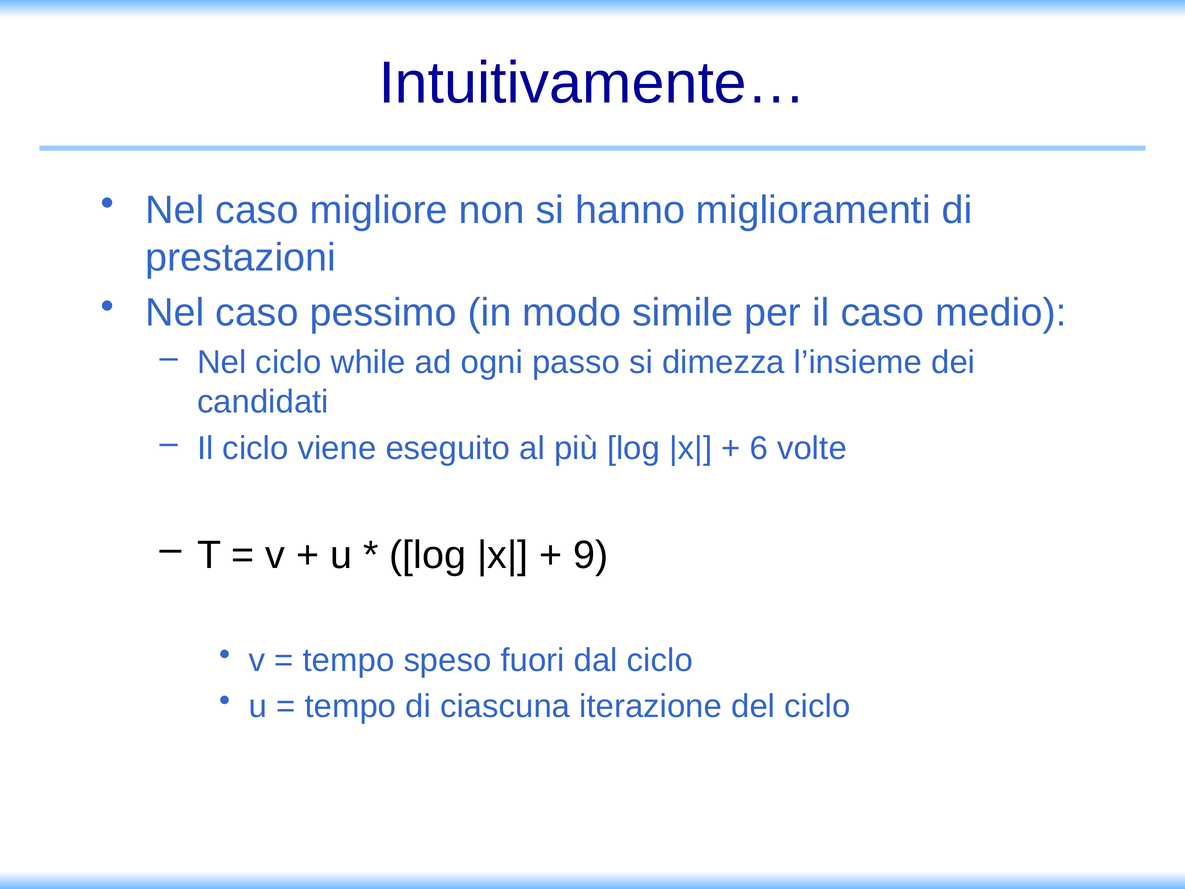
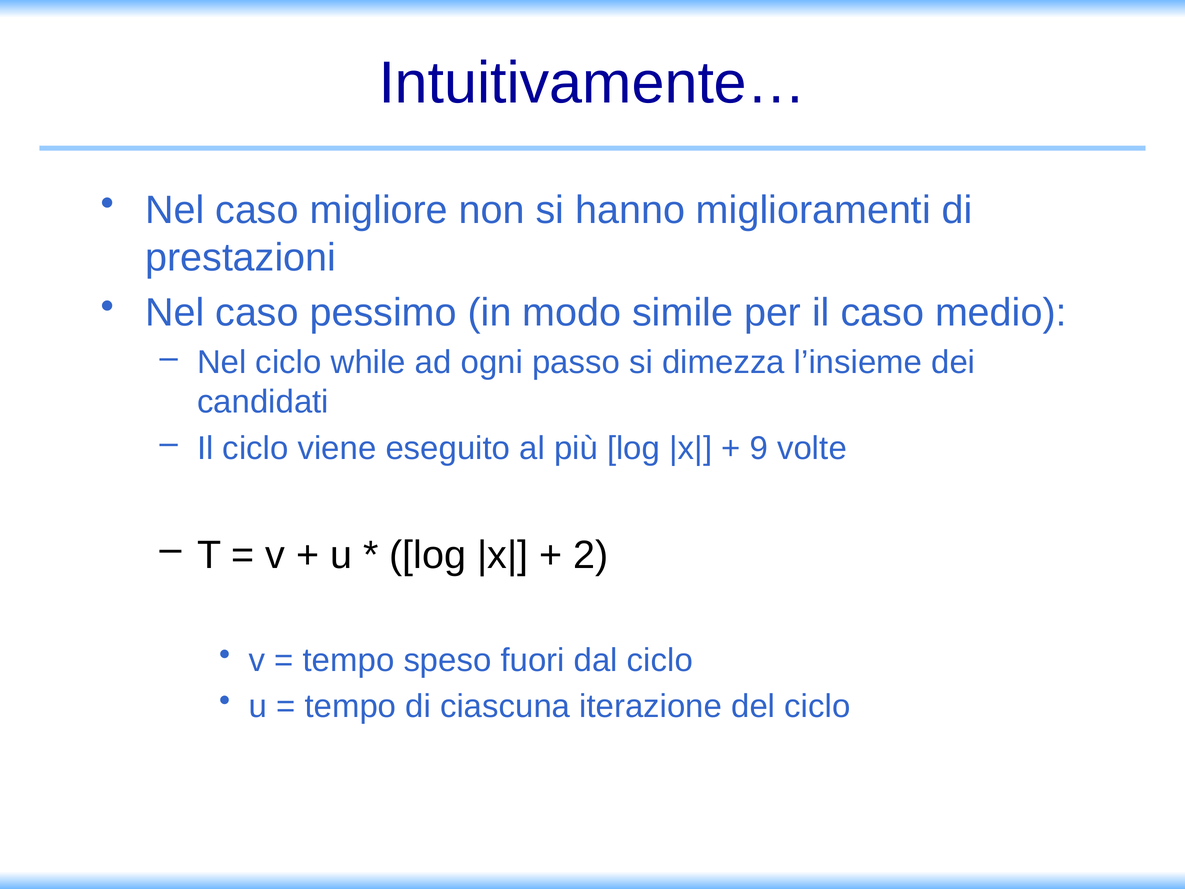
6: 6 -> 9
9: 9 -> 2
